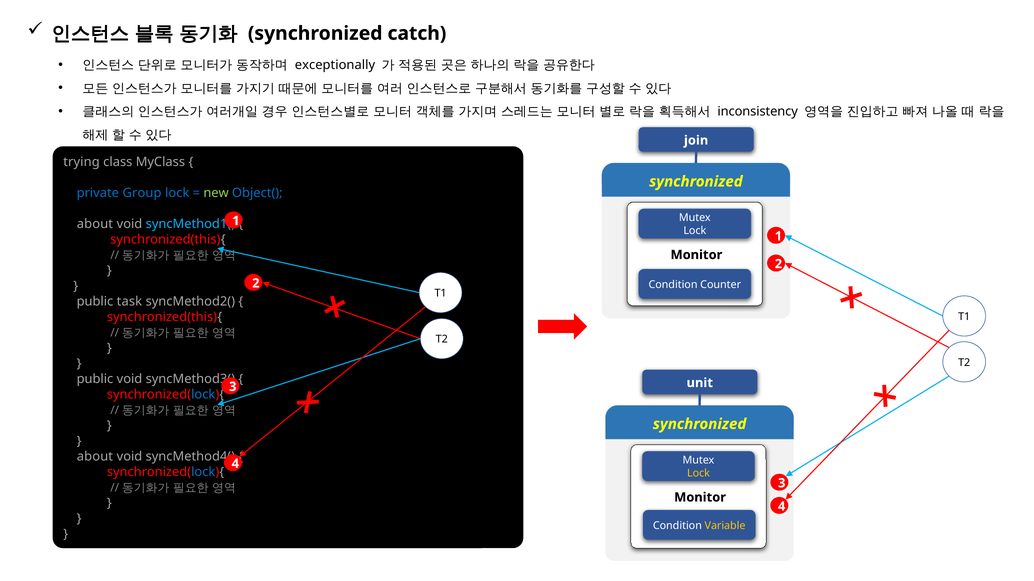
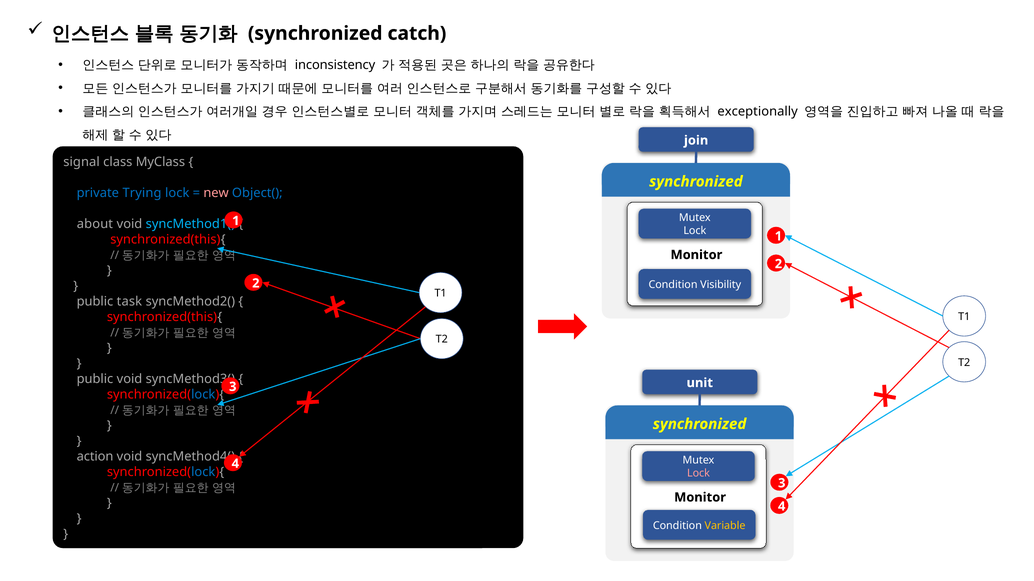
exceptionally: exceptionally -> inconsistency
inconsistency: inconsistency -> exceptionally
trying: trying -> signal
Group: Group -> Trying
new colour: light green -> pink
Counter: Counter -> Visibility
about at (95, 457): about -> action
Lock at (699, 474) colour: yellow -> pink
